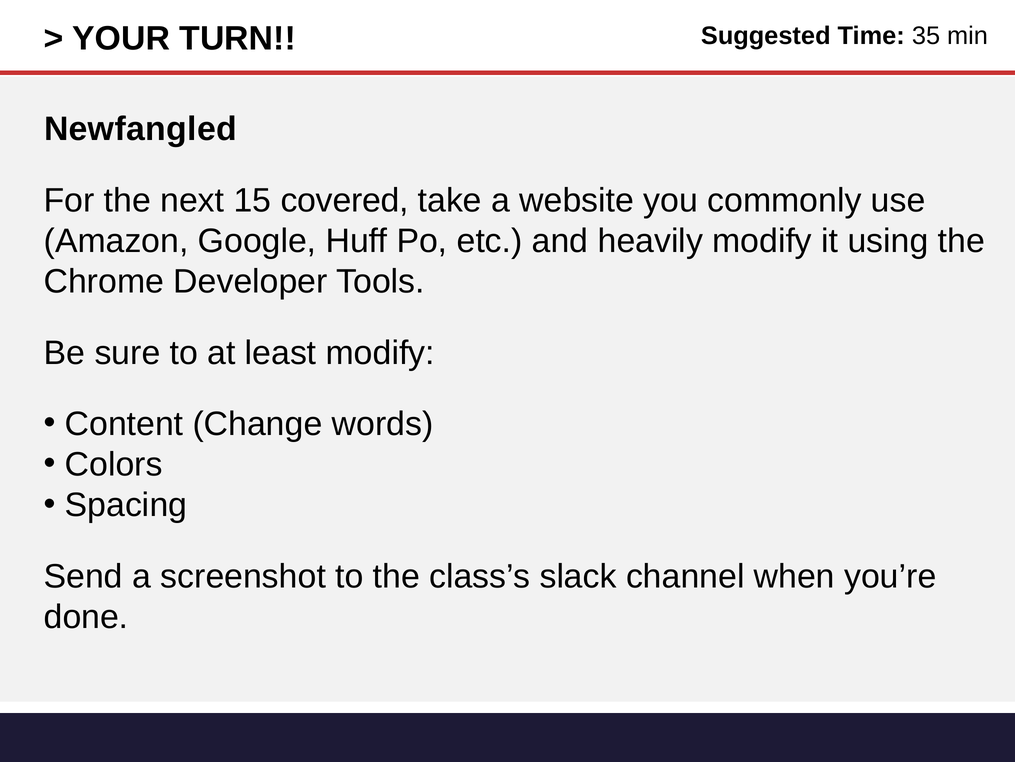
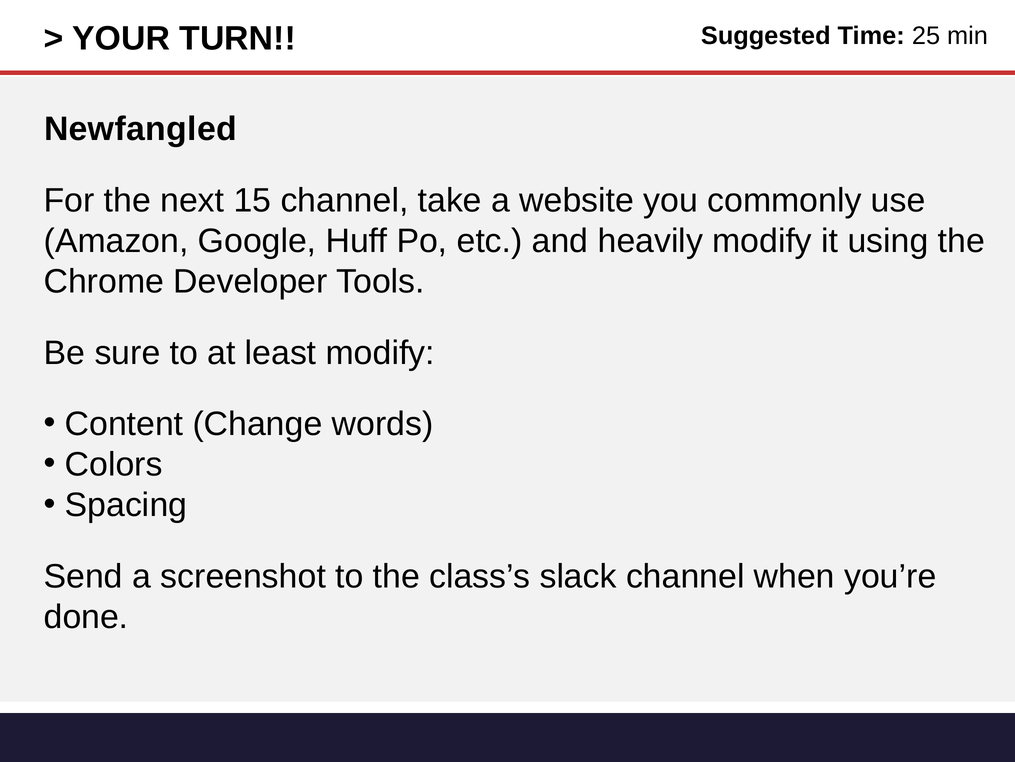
35: 35 -> 25
15 covered: covered -> channel
